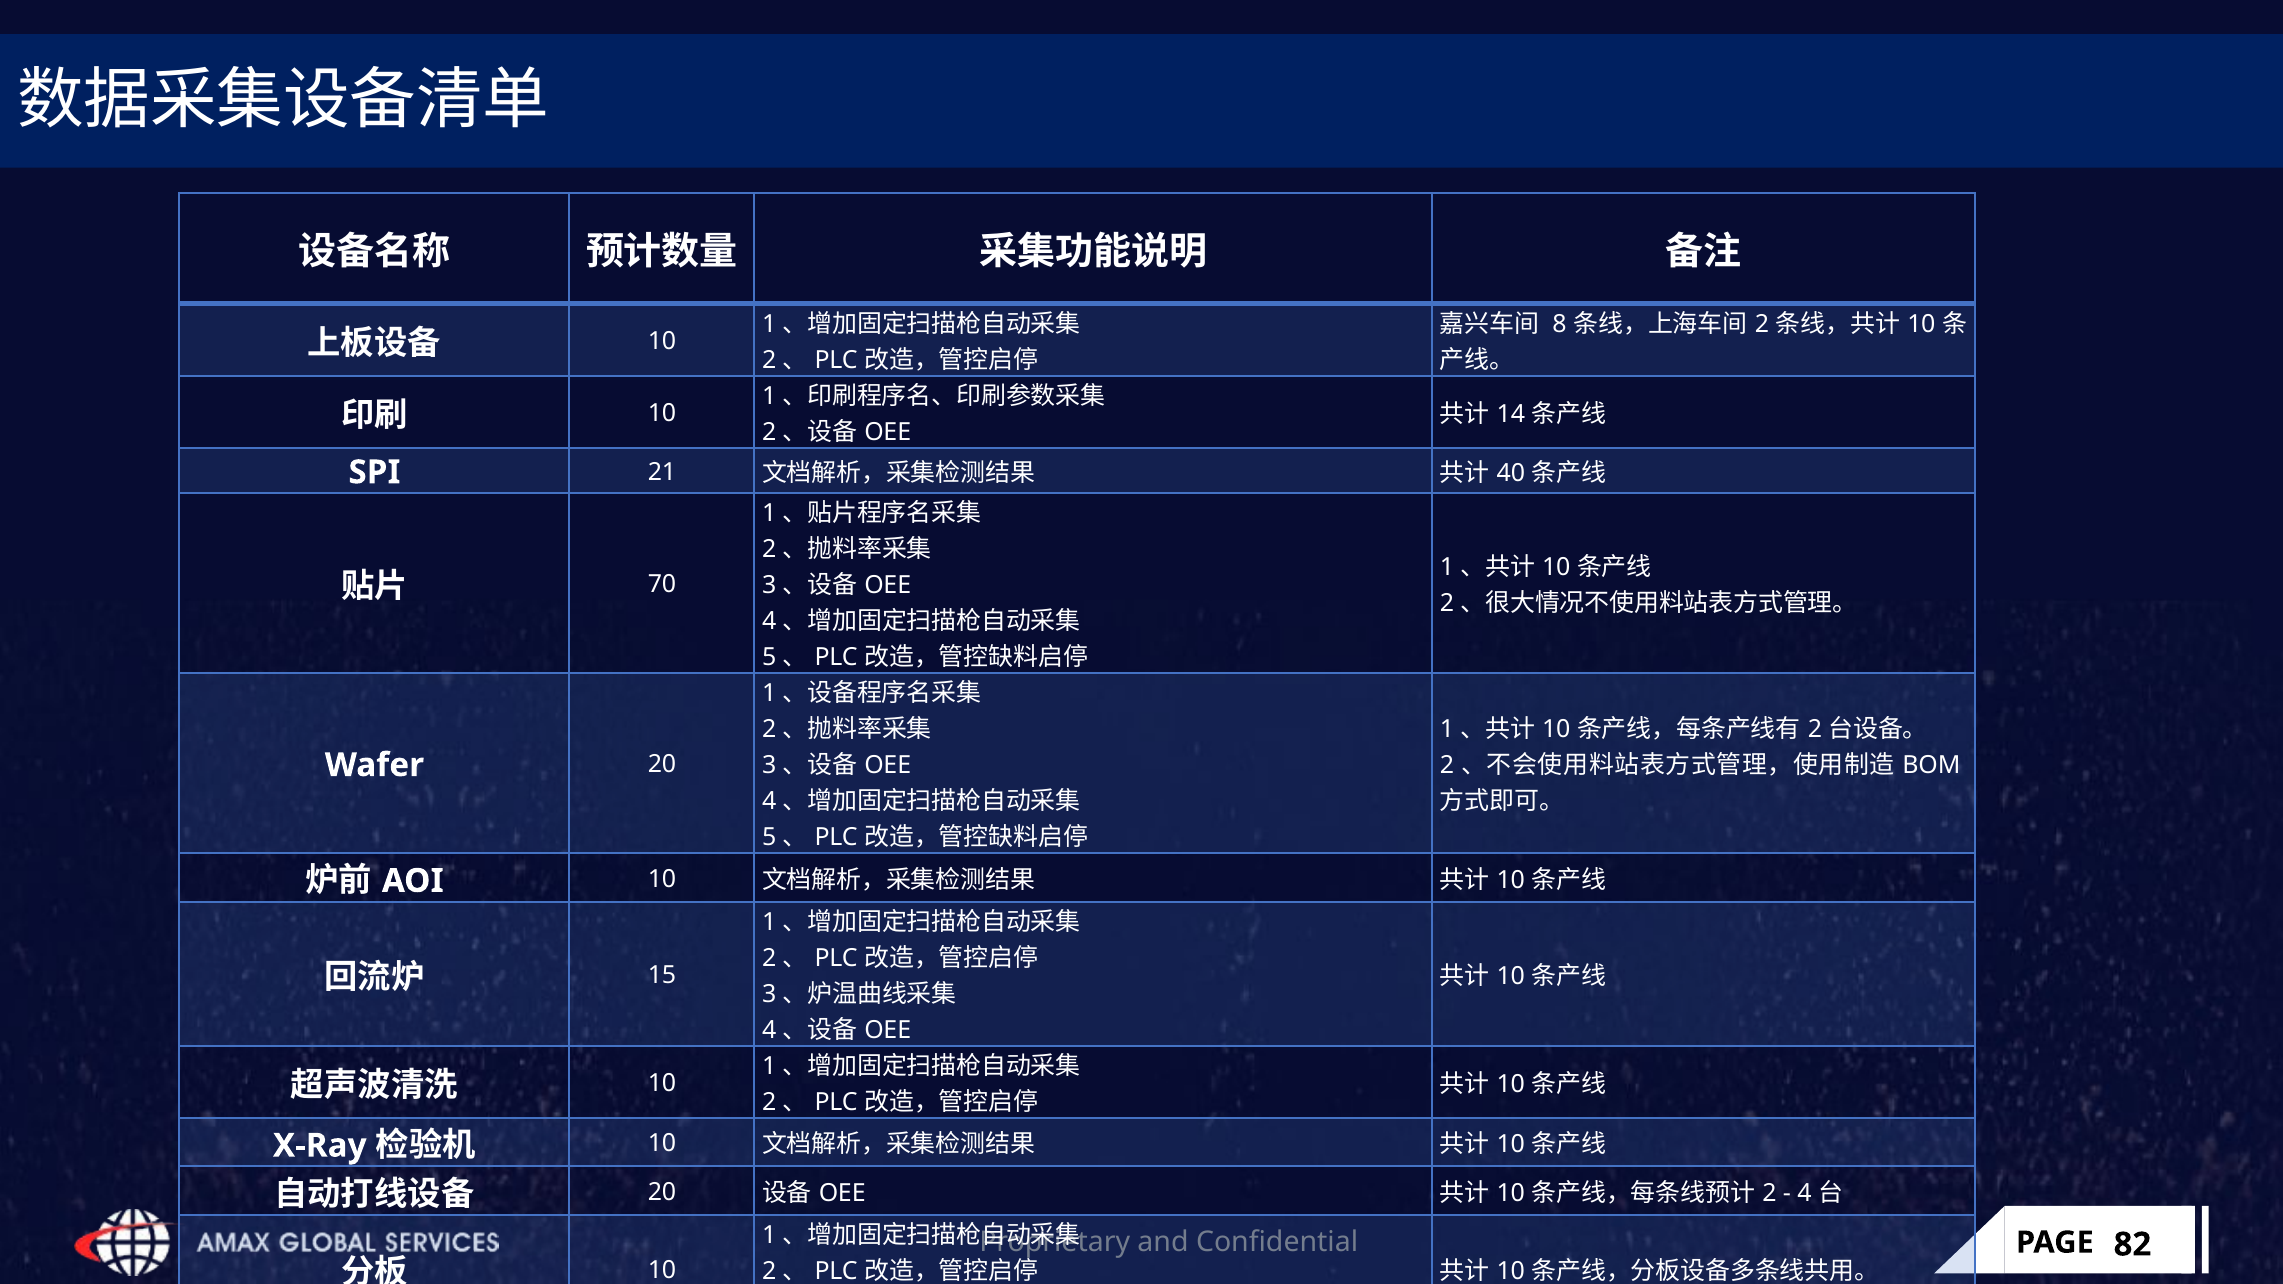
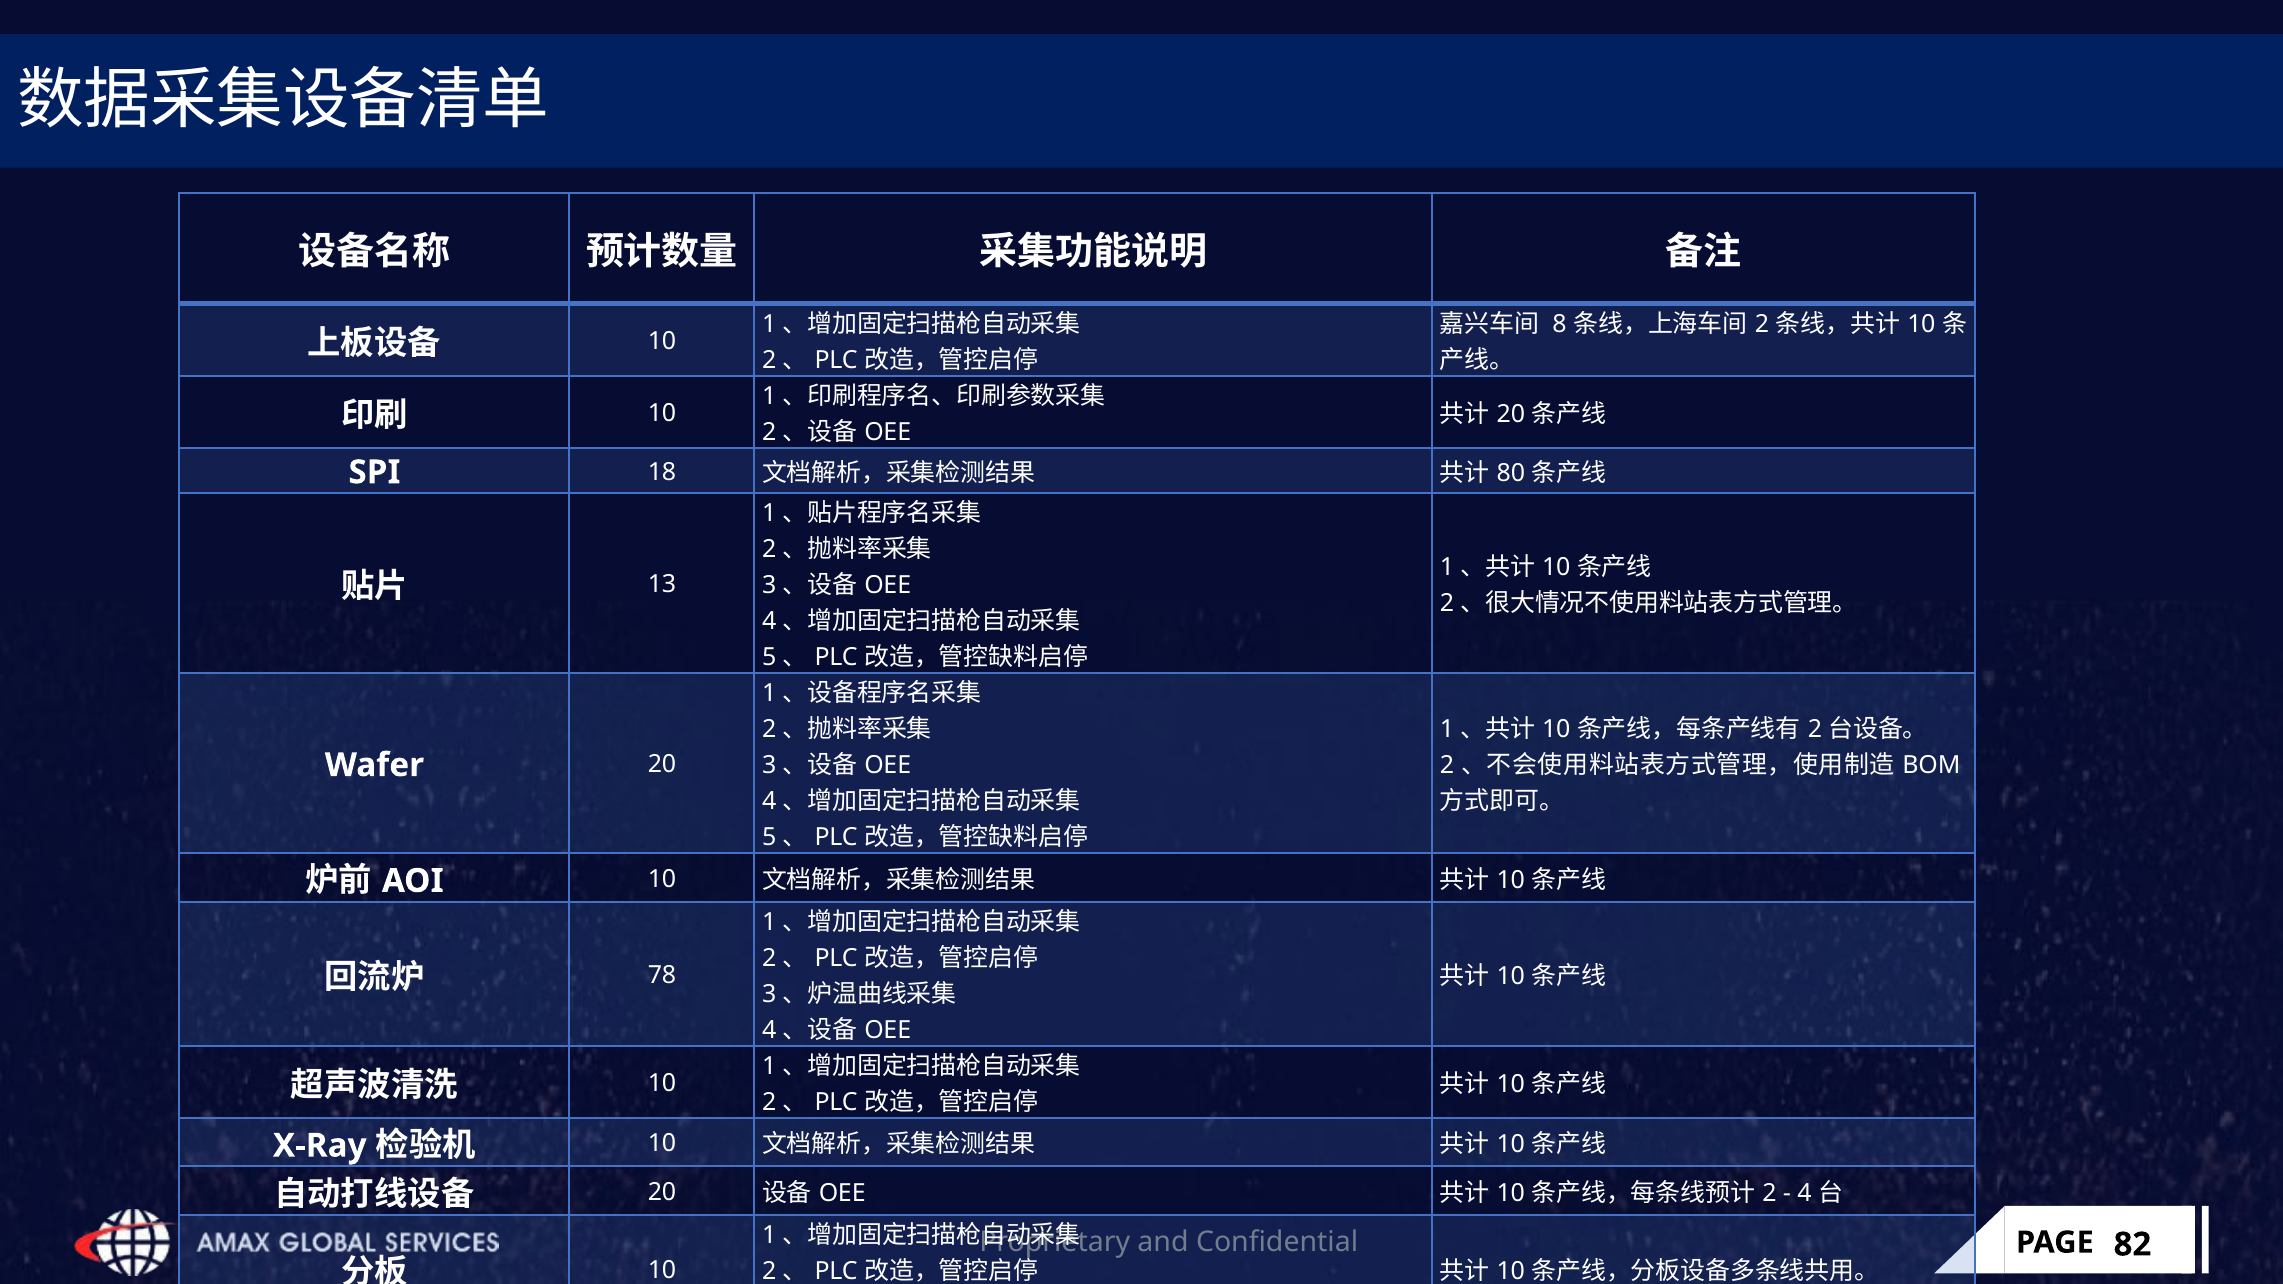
14 at (1511, 414): 14 -> 20
21: 21 -> 18
40: 40 -> 80
70: 70 -> 13
15: 15 -> 78
